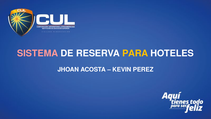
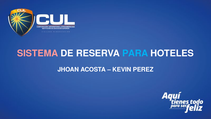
PARA colour: yellow -> light blue
